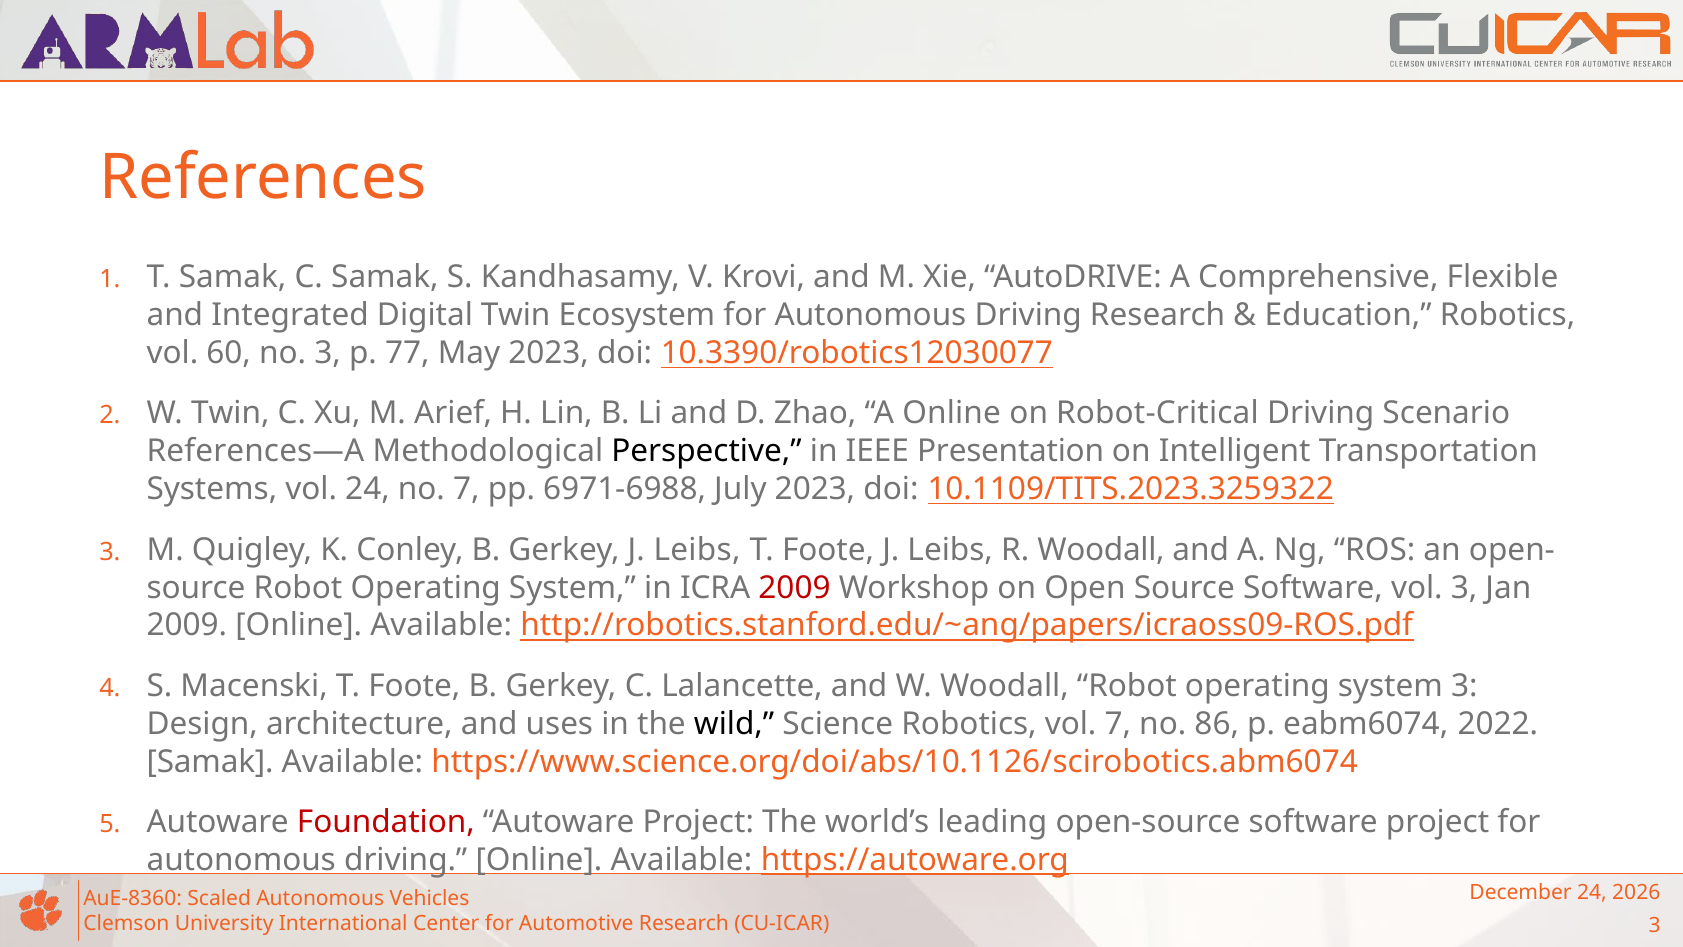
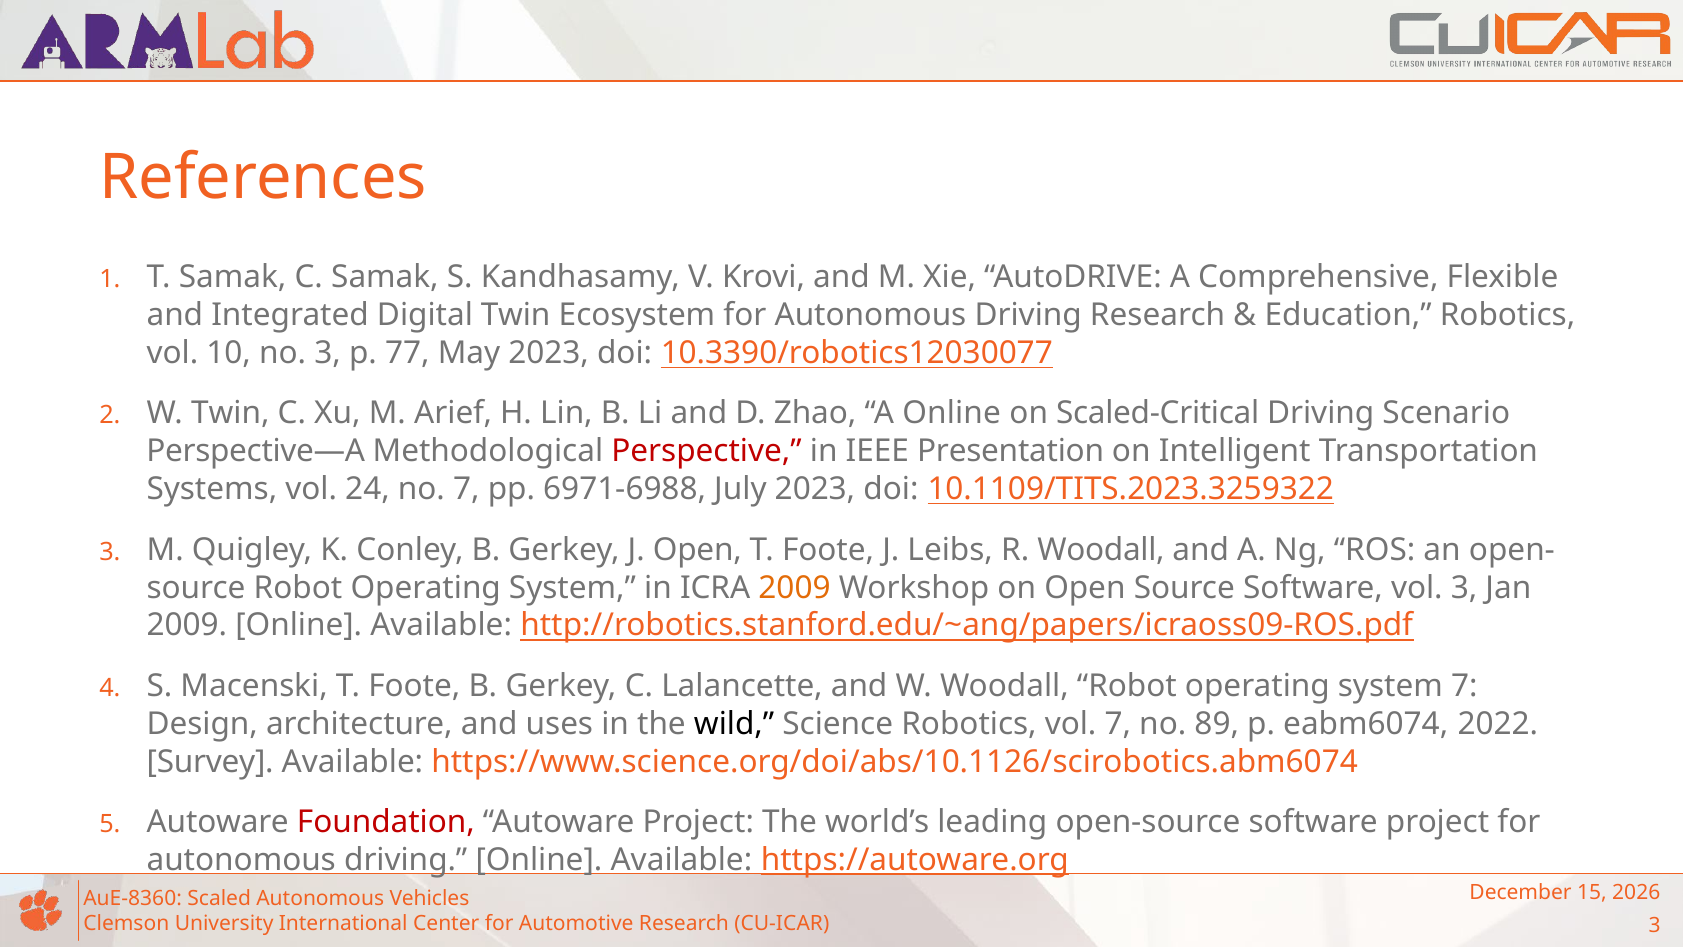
60: 60 -> 10
Robot-Critical: Robot-Critical -> Scaled-Critical
References—A: References—A -> Perspective—A
Perspective colour: black -> red
Gerkey J Leibs: Leibs -> Open
2009 at (795, 587) colour: red -> orange
system 3: 3 -> 7
86: 86 -> 89
Samak at (210, 762): Samak -> Survey
December 24: 24 -> 15
